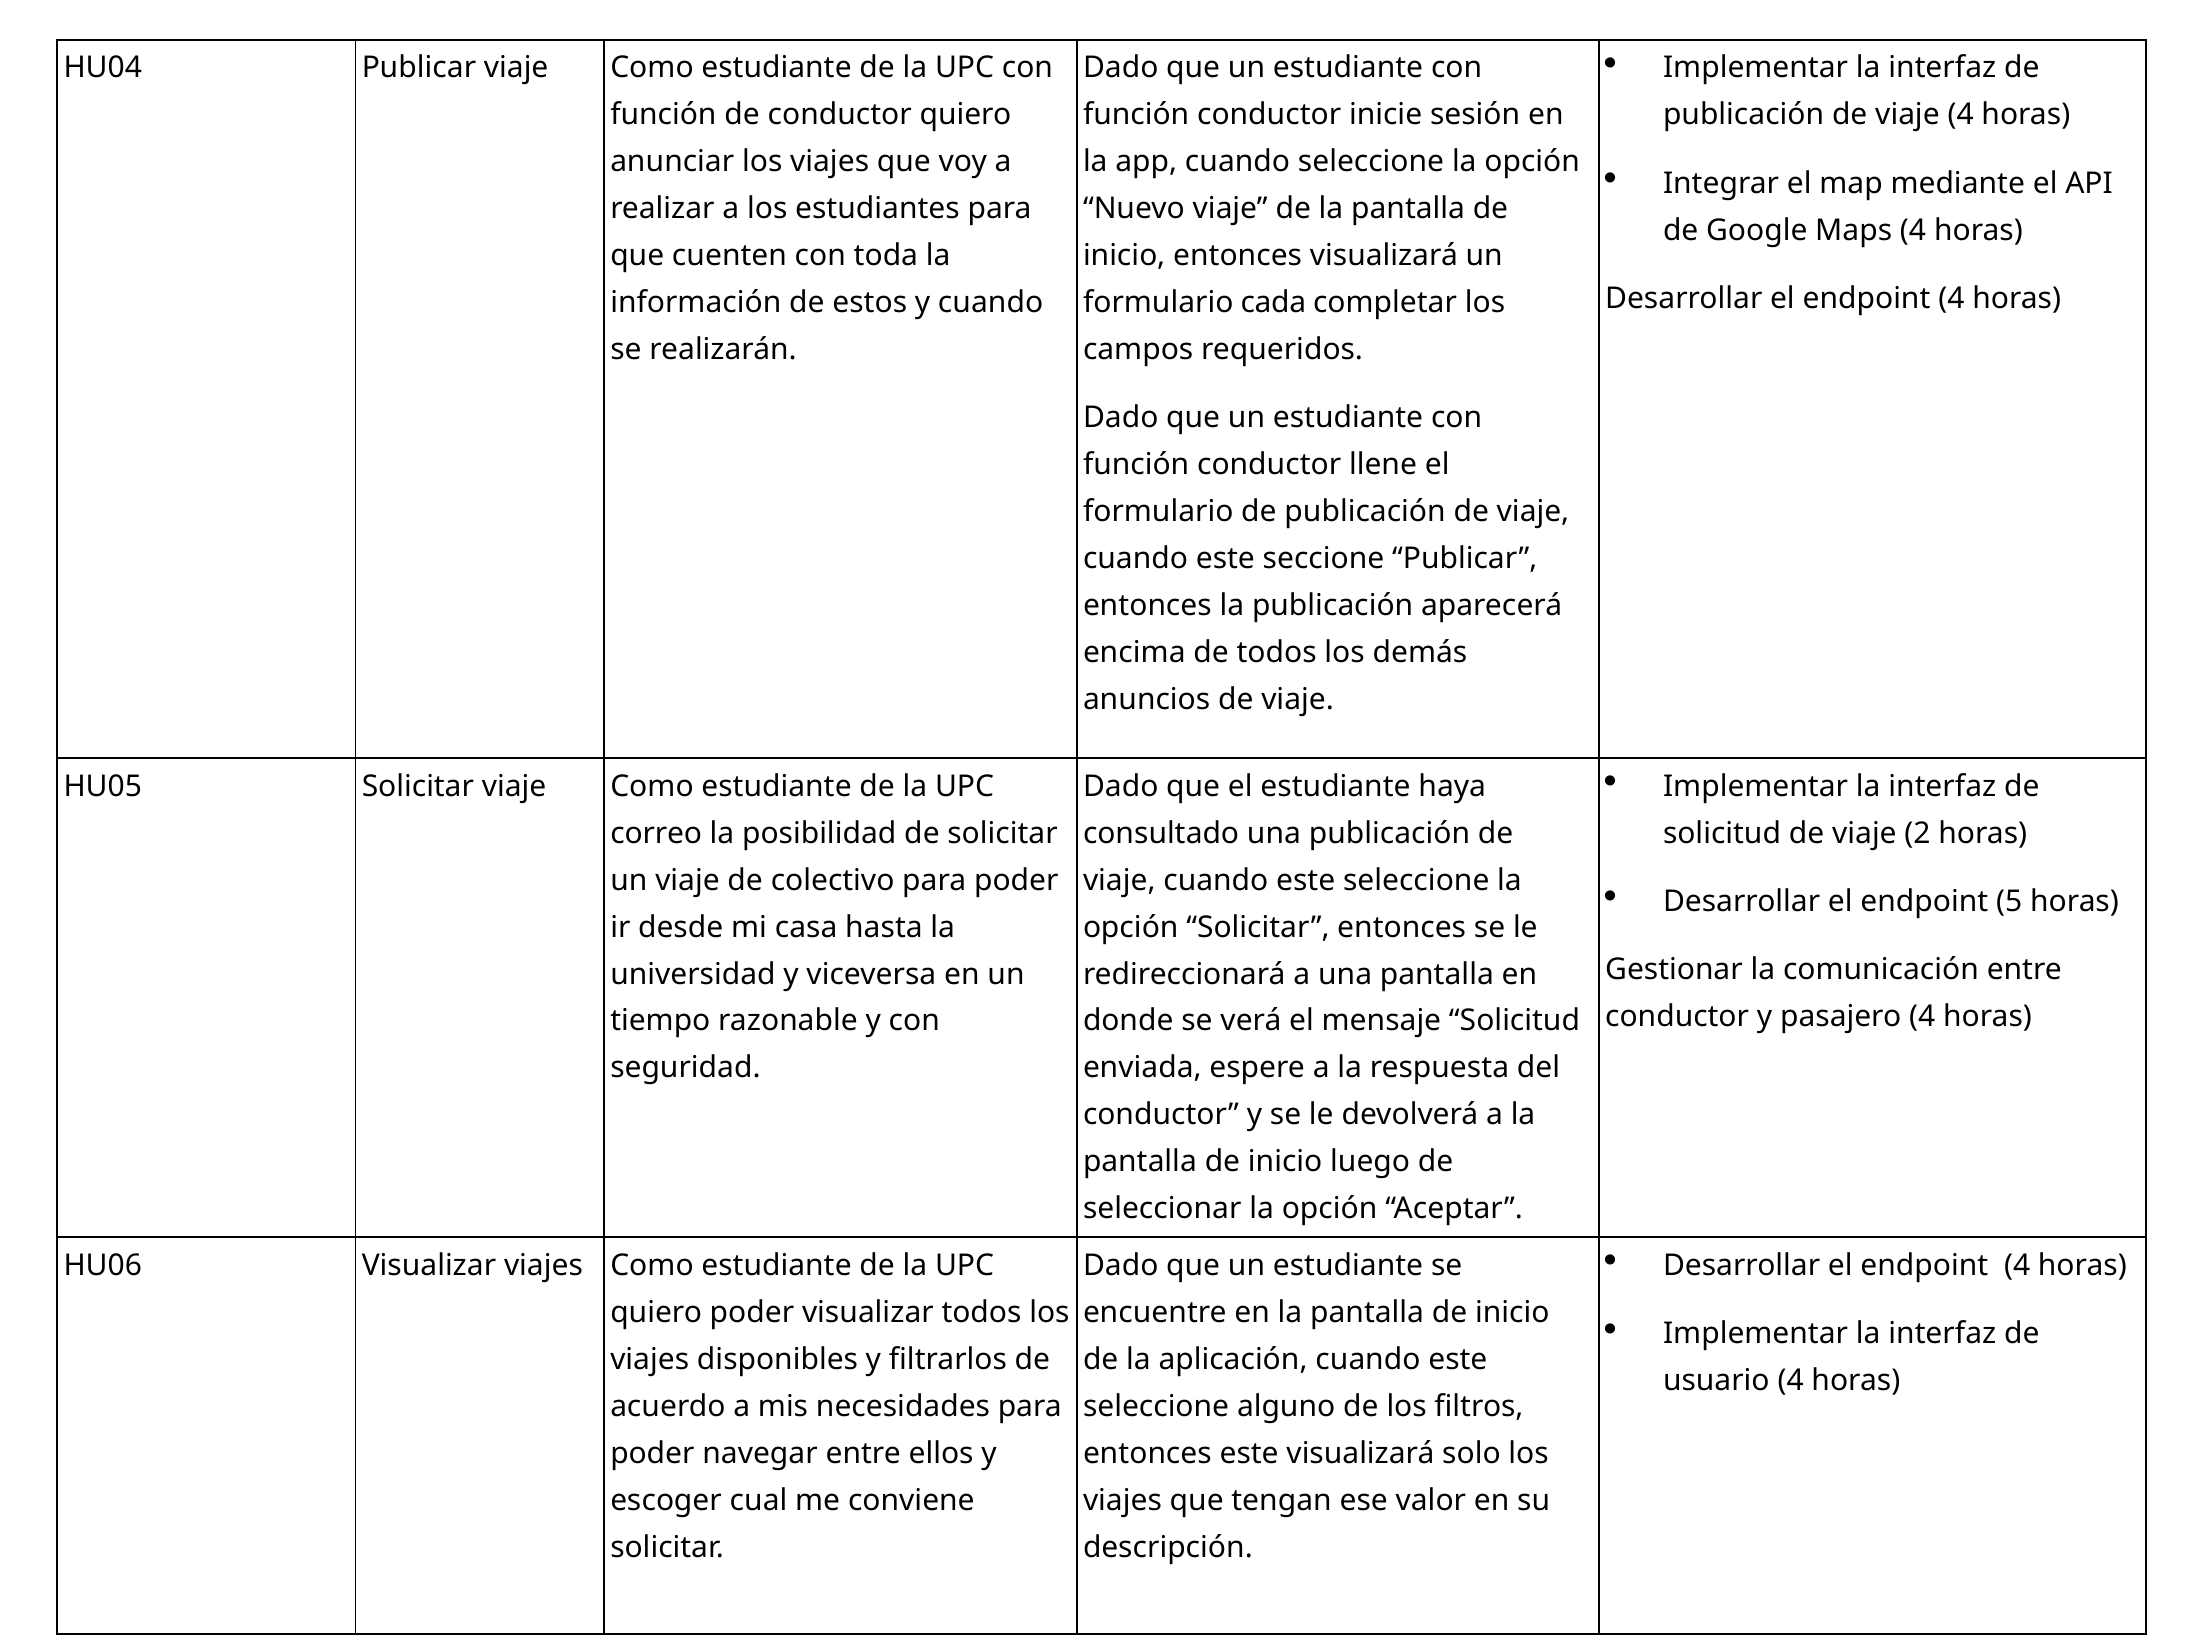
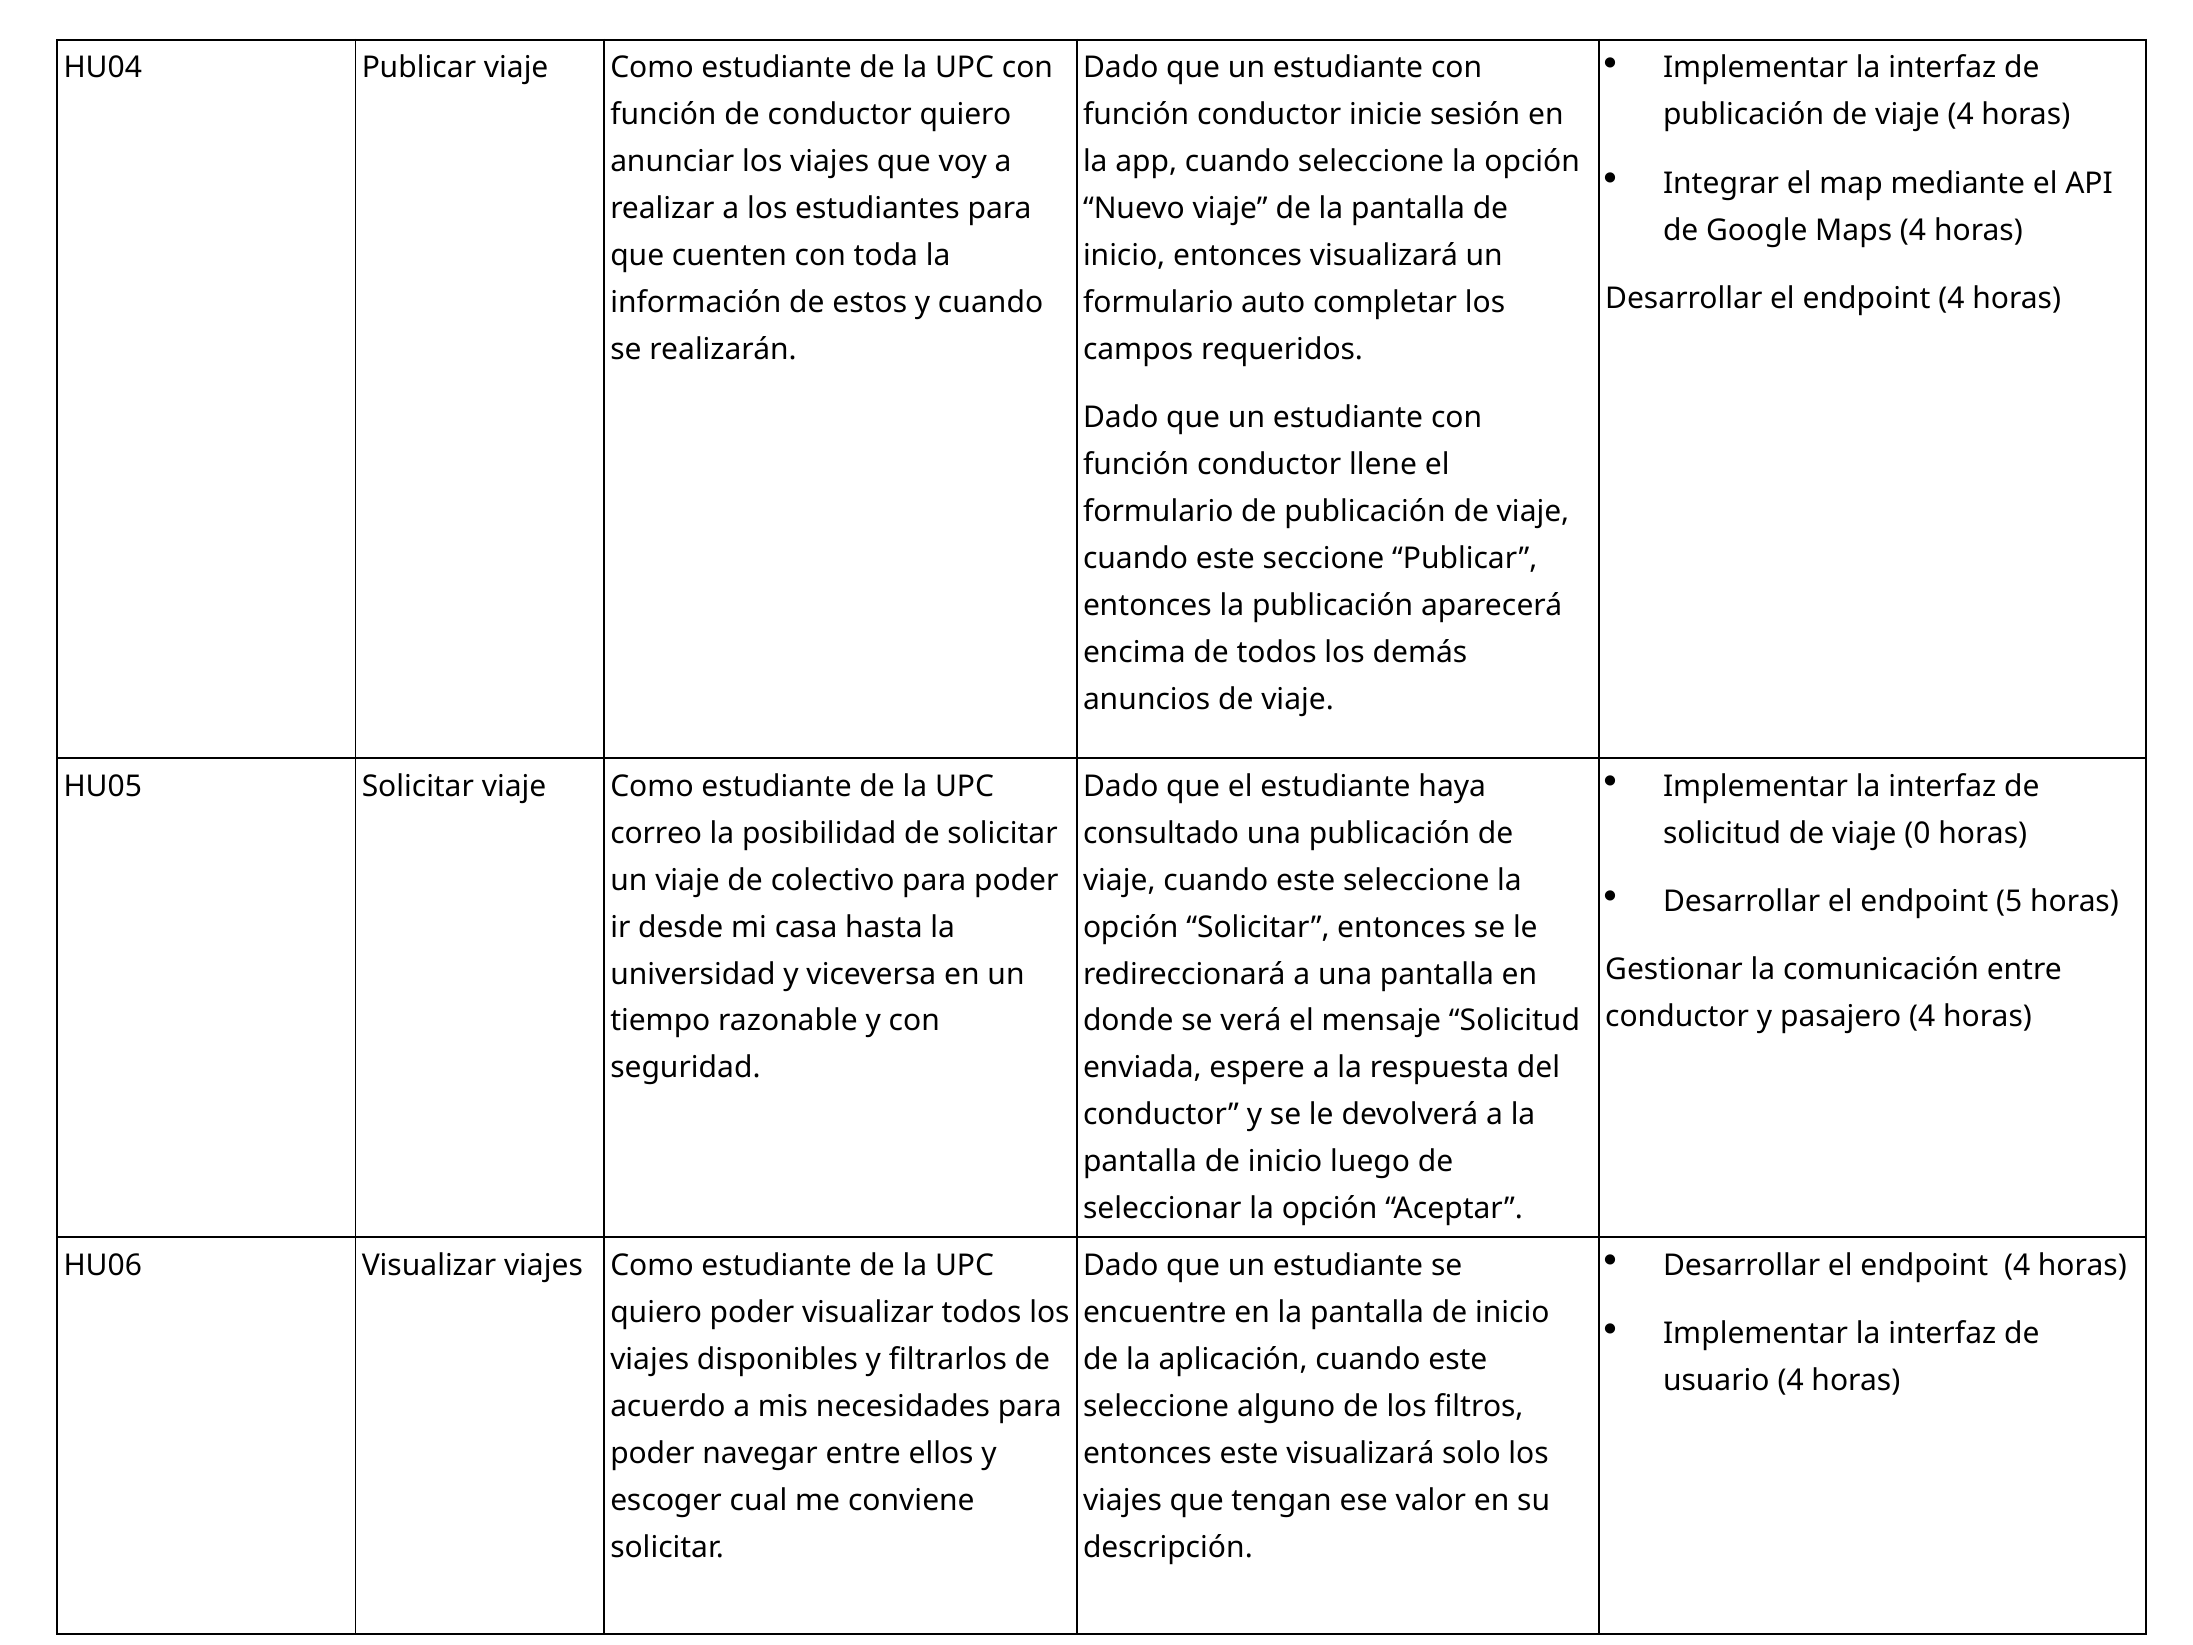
cada: cada -> auto
2: 2 -> 0
